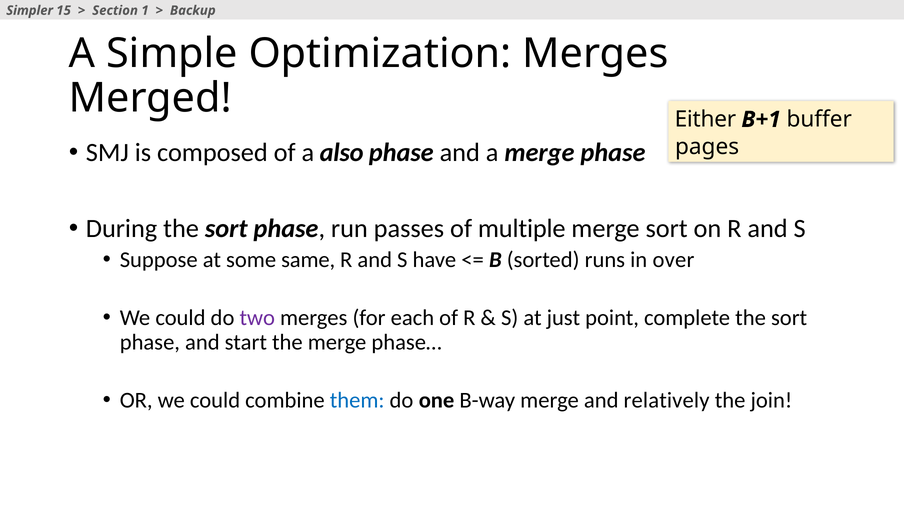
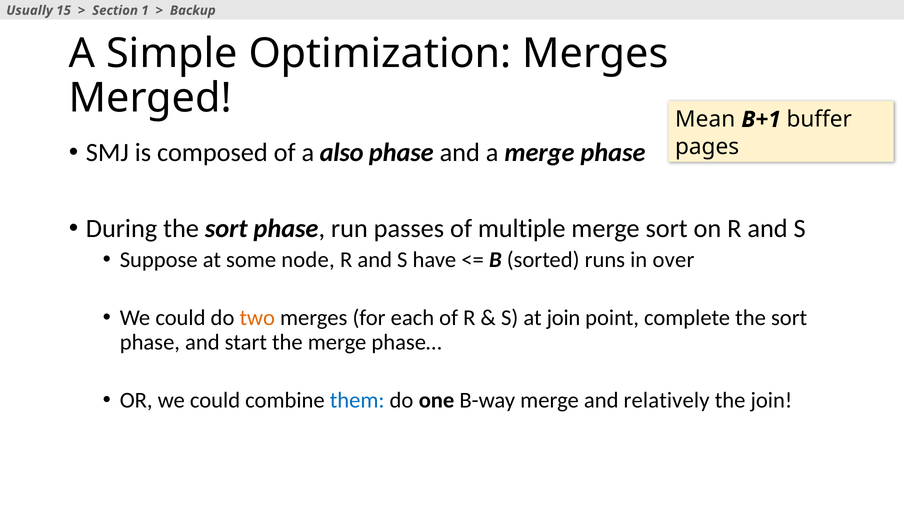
Simpler: Simpler -> Usually
Either: Either -> Mean
same: same -> node
two colour: purple -> orange
at just: just -> join
